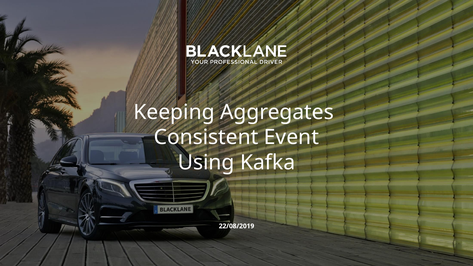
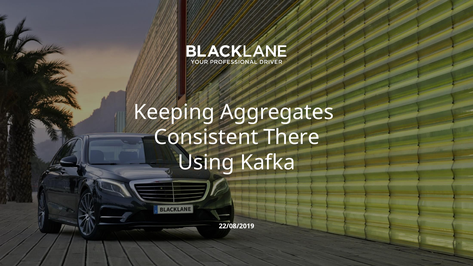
Event: Event -> There
